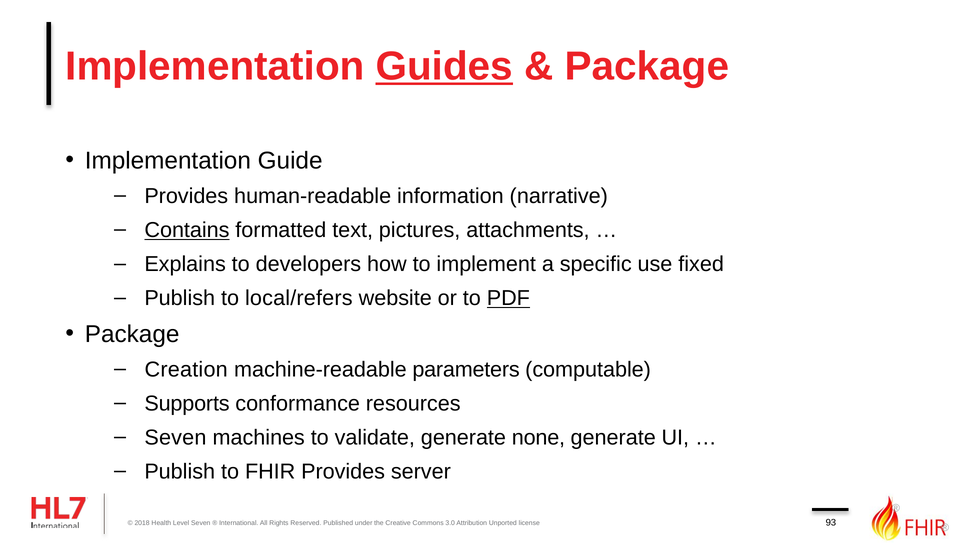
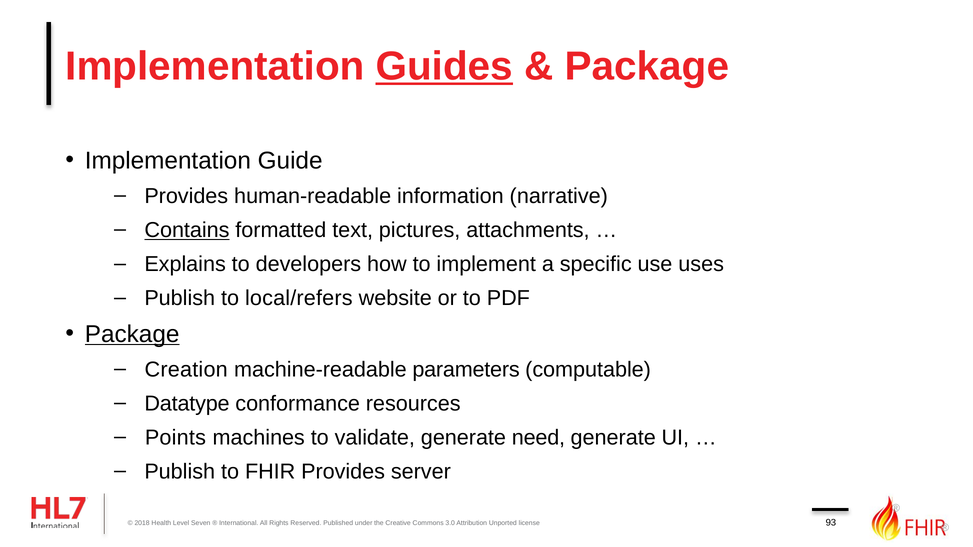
fixed: fixed -> uses
PDF underline: present -> none
Package at (132, 334) underline: none -> present
Supports: Supports -> Datatype
Seven at (175, 438): Seven -> Points
none: none -> need
